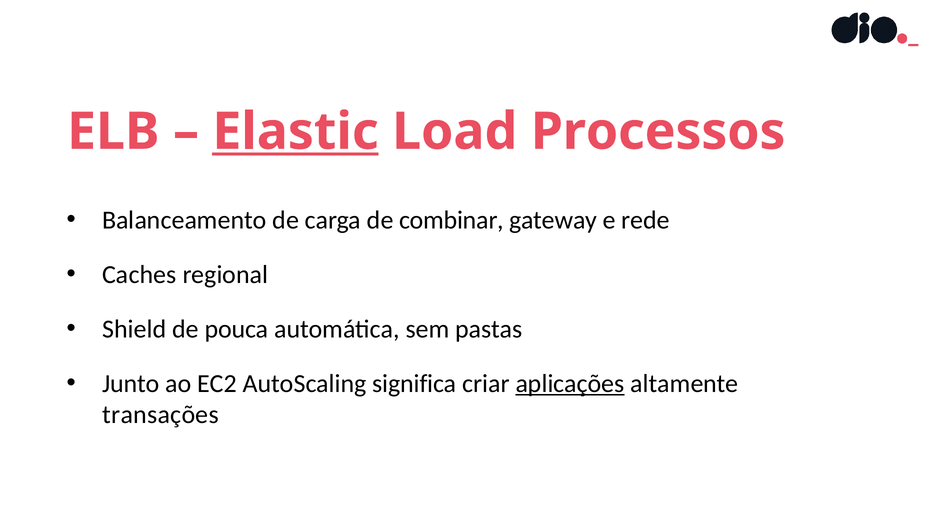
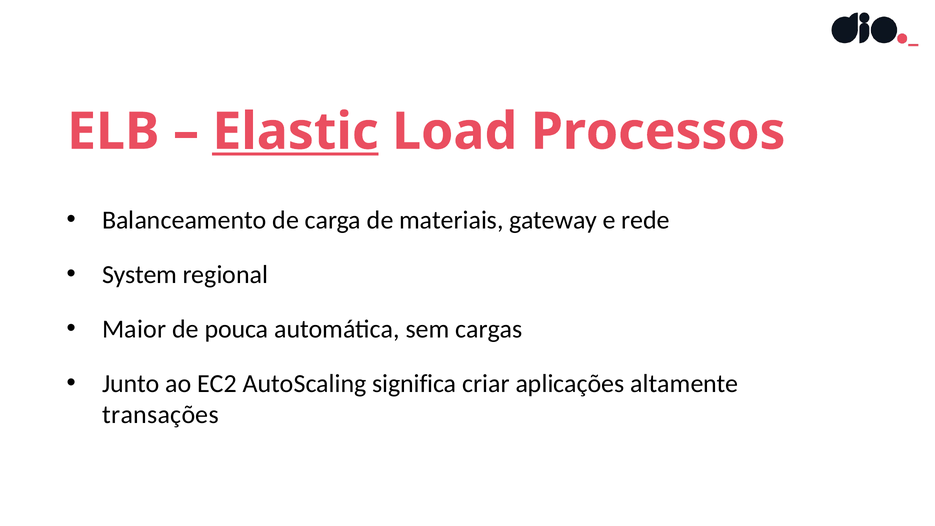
combinar: combinar -> materiais
Caches: Caches -> System
Shield: Shield -> Maior
pastas: pastas -> cargas
aplicações underline: present -> none
